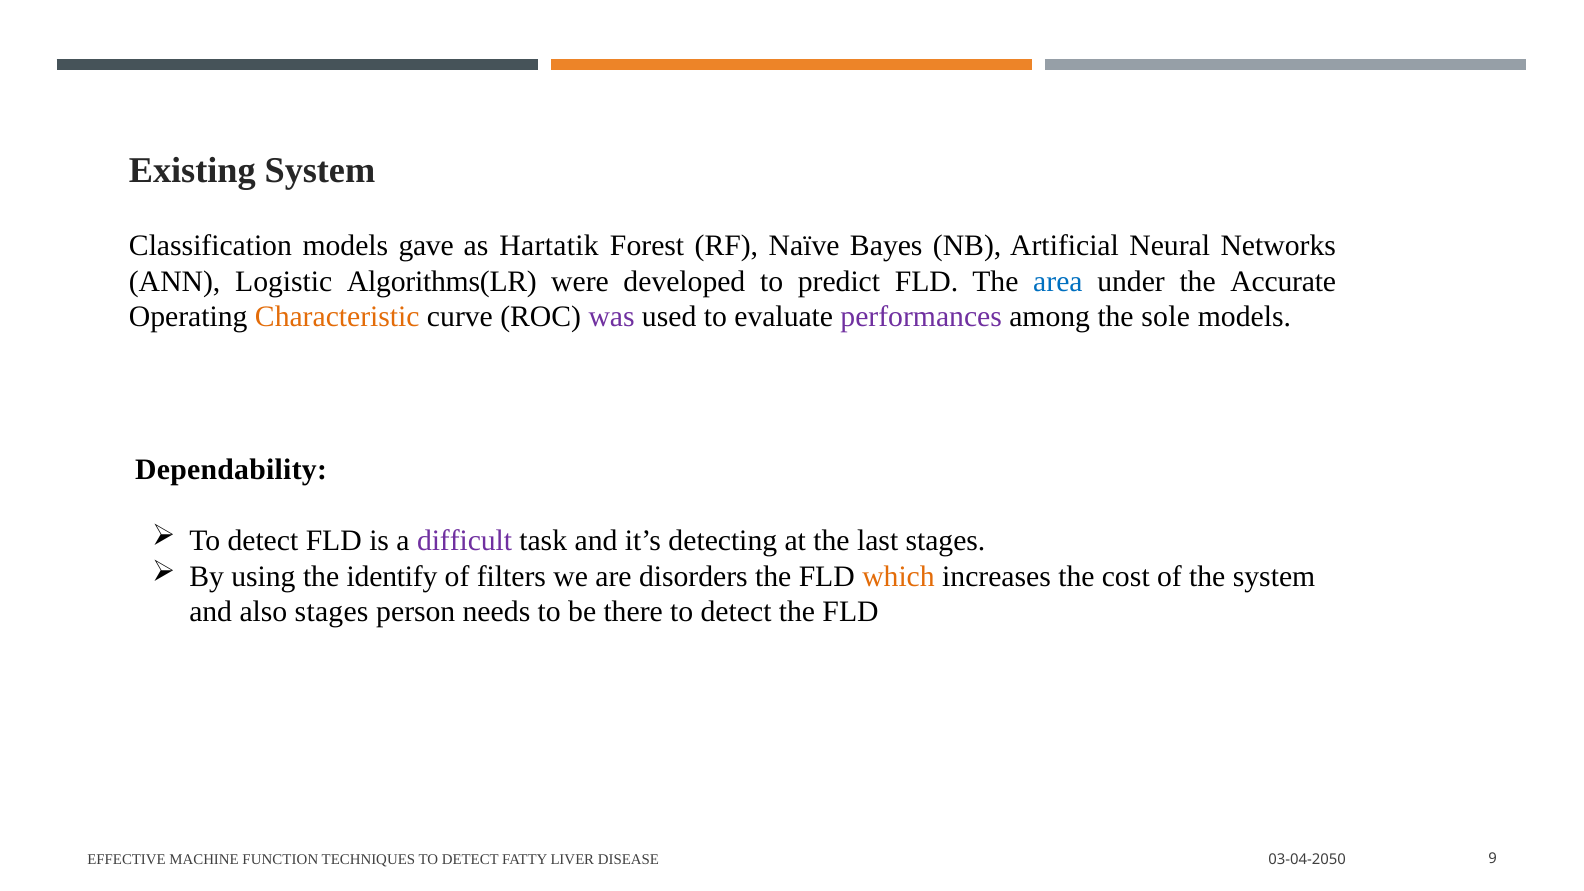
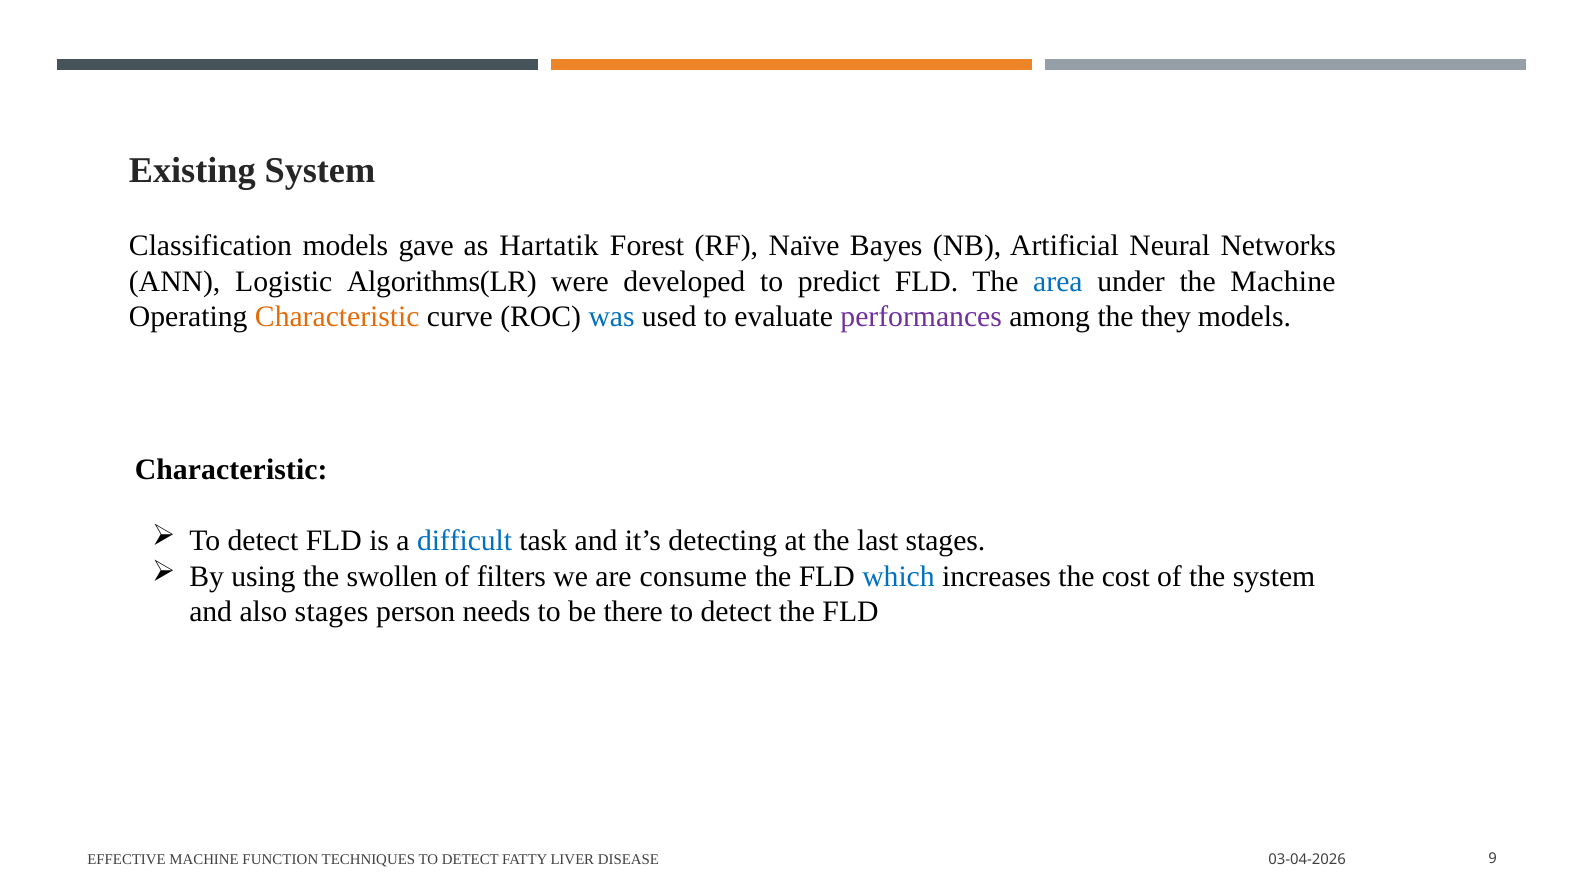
the Accurate: Accurate -> Machine
was colour: purple -> blue
sole: sole -> they
Dependability at (231, 470): Dependability -> Characteristic
difficult colour: purple -> blue
identify: identify -> swollen
disorders: disorders -> consume
which colour: orange -> blue
03-04-2050: 03-04-2050 -> 03-04-2026
